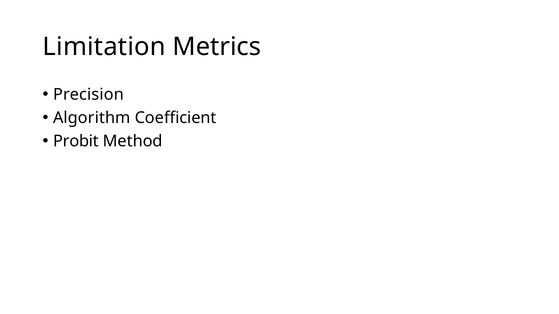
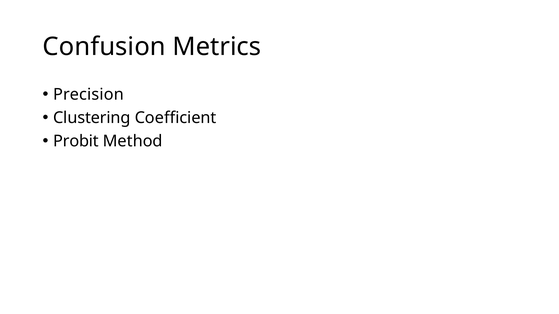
Limitation: Limitation -> Confusion
Algorithm: Algorithm -> Clustering
